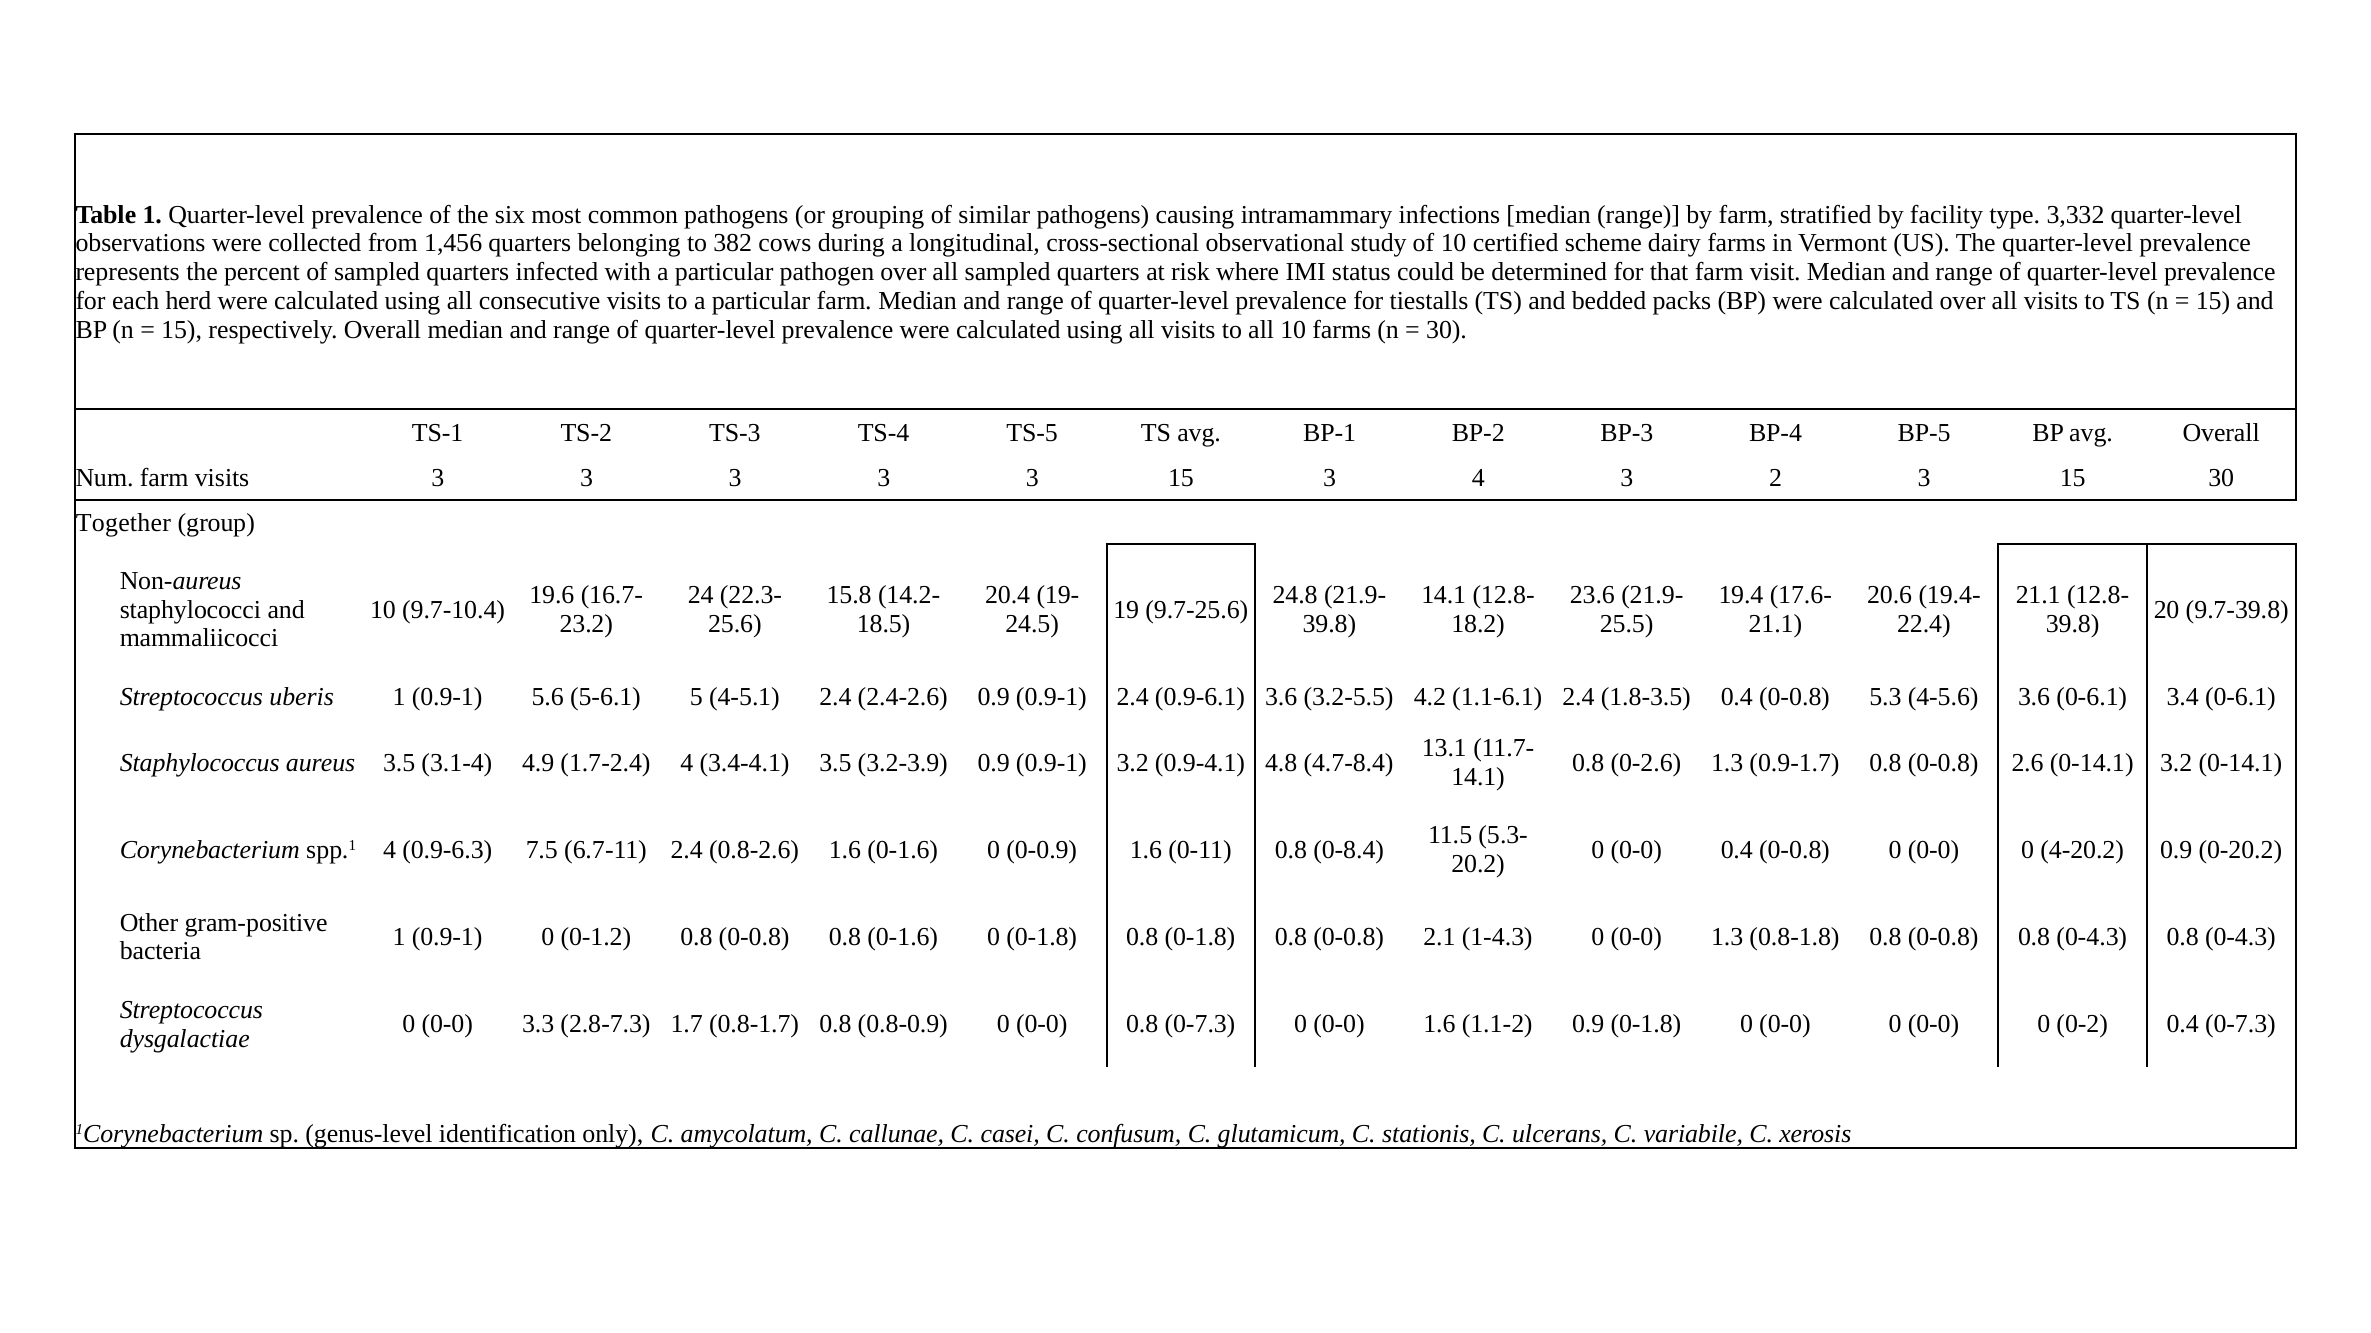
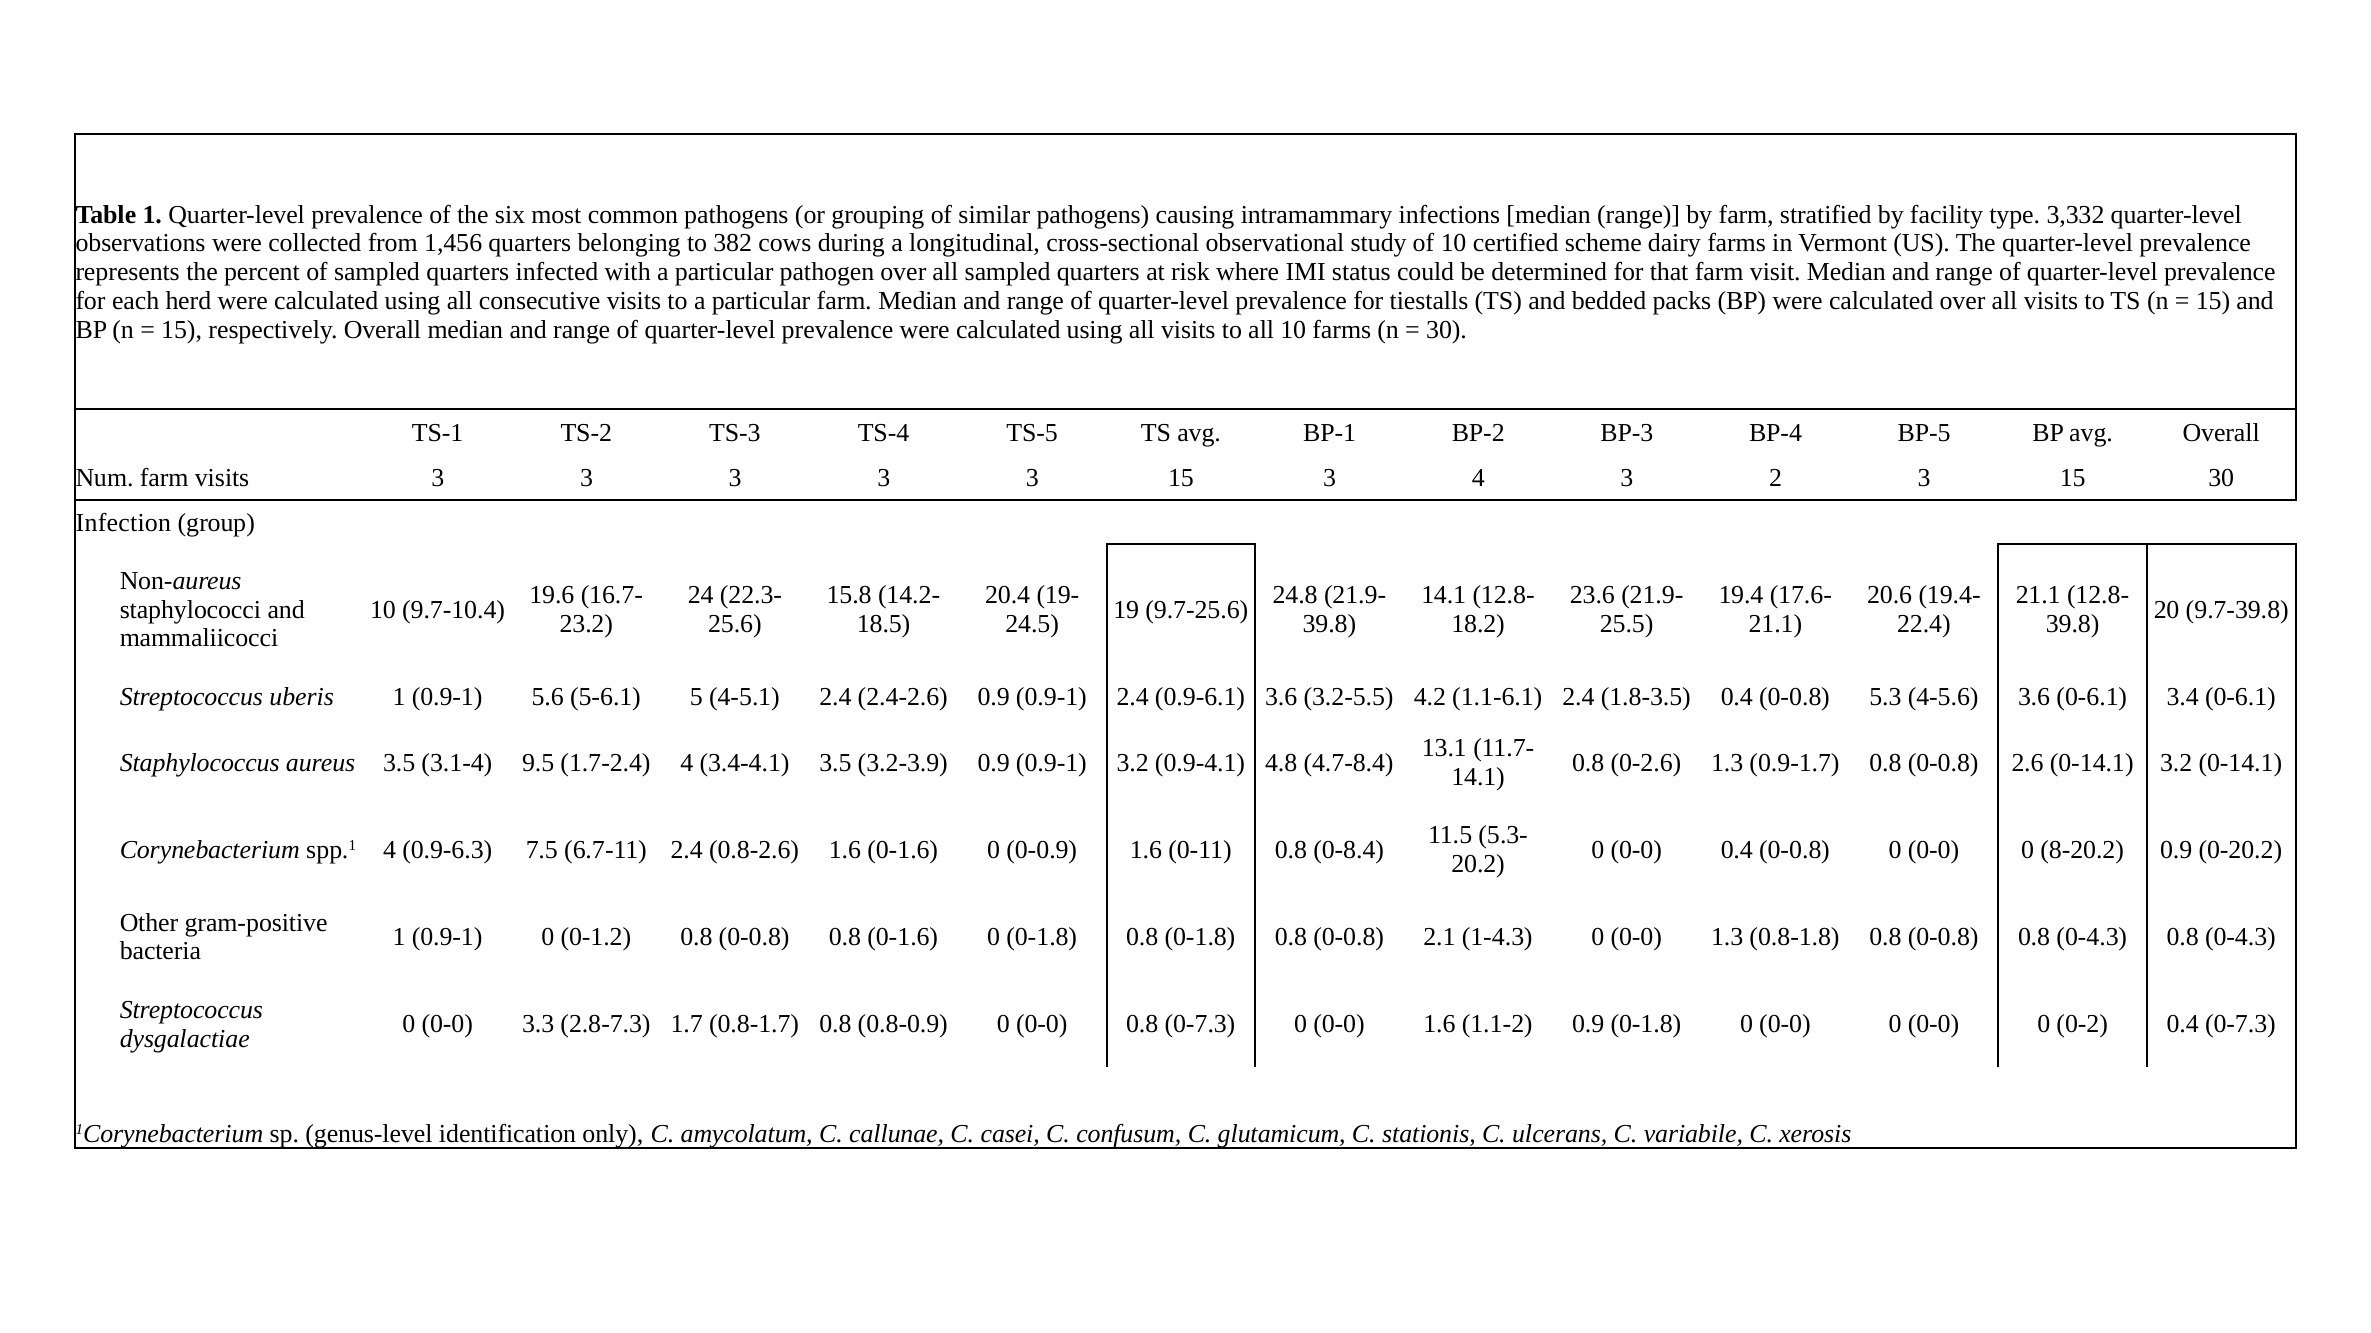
Together: Together -> Infection
4.9: 4.9 -> 9.5
4-20.2: 4-20.2 -> 8-20.2
